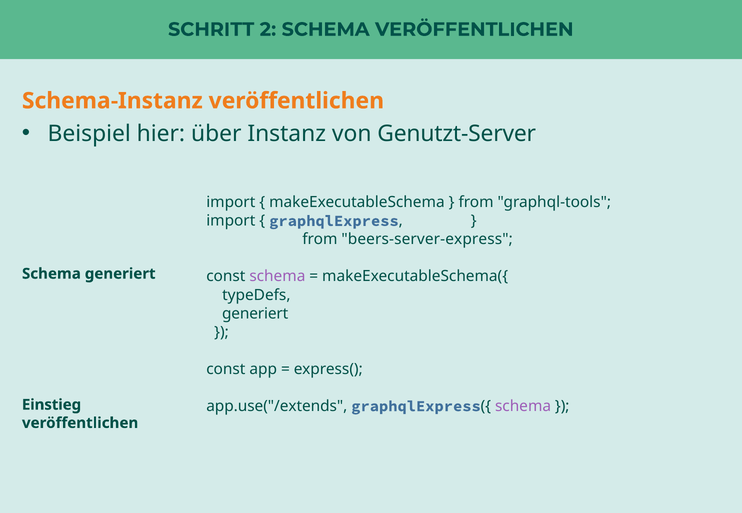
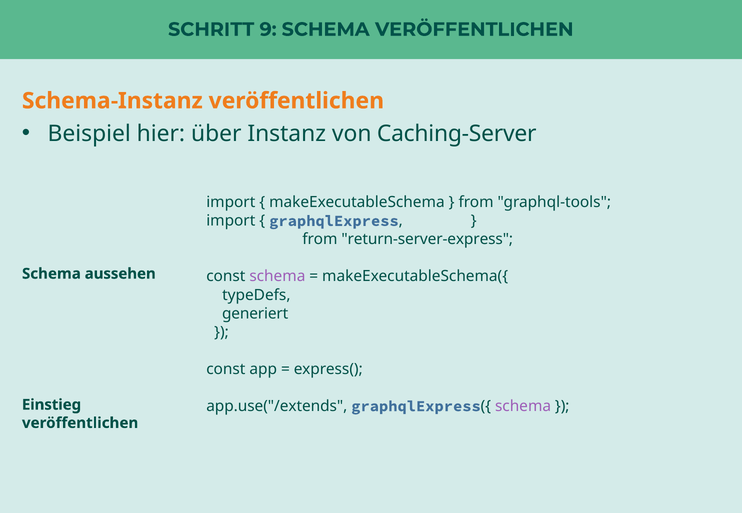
2: 2 -> 9
Genutzt-Server: Genutzt-Server -> Caching-Server
beers-server-express: beers-server-express -> return-server-express
Schema generiert: generiert -> aussehen
